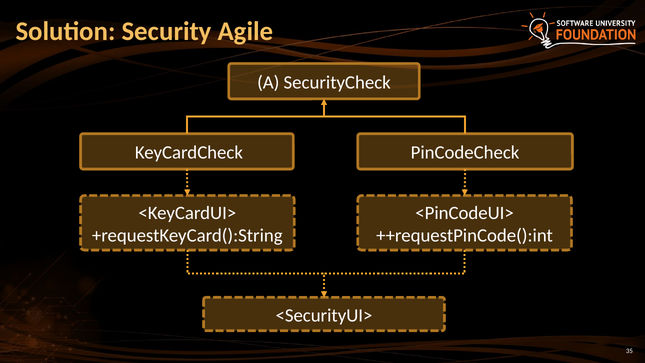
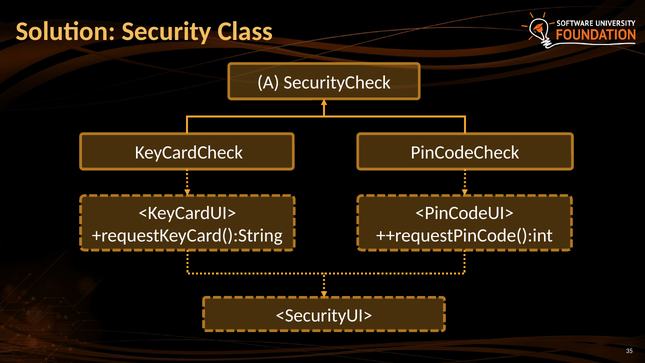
Agile: Agile -> Class
